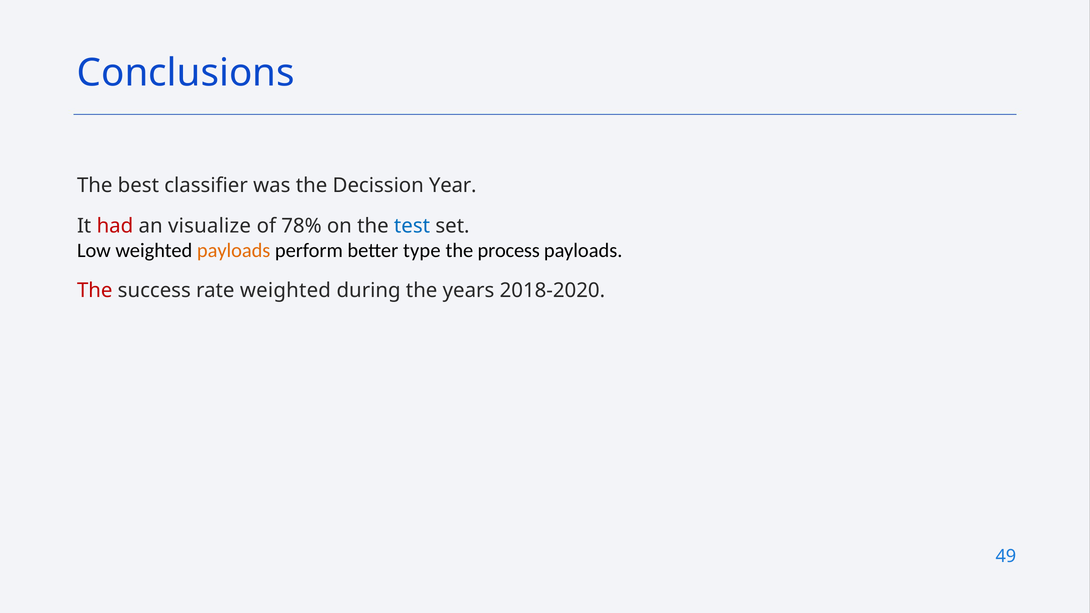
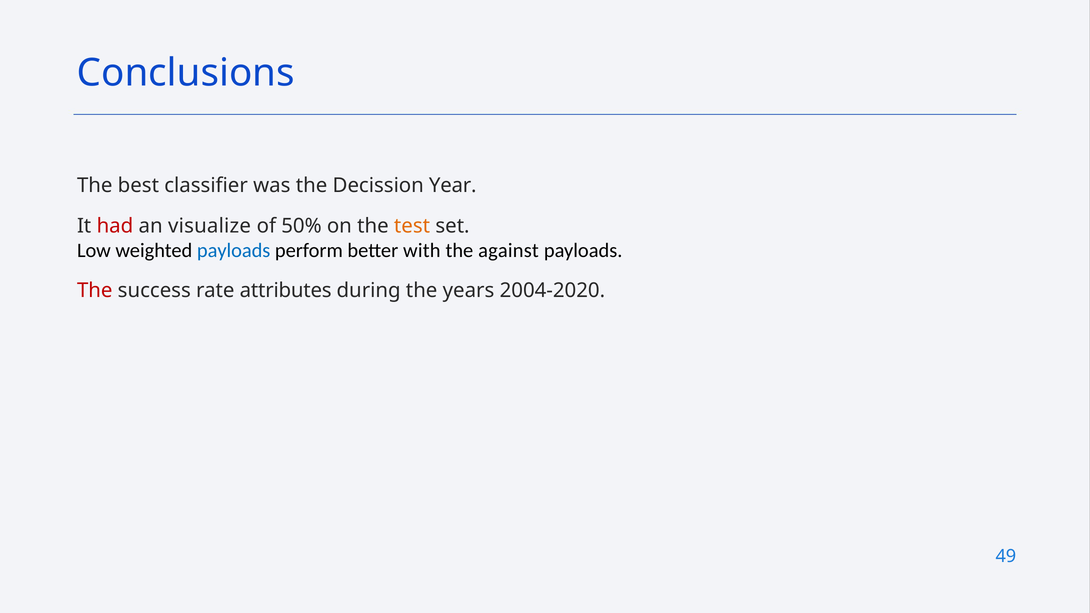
78%: 78% -> 50%
test colour: blue -> orange
payloads at (234, 250) colour: orange -> blue
type: type -> with
process: process -> against
rate weighted: weighted -> attributes
2018-2020: 2018-2020 -> 2004-2020
